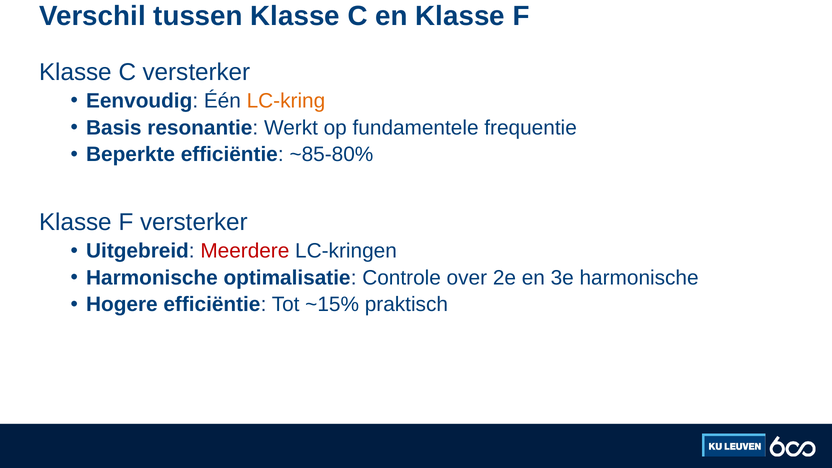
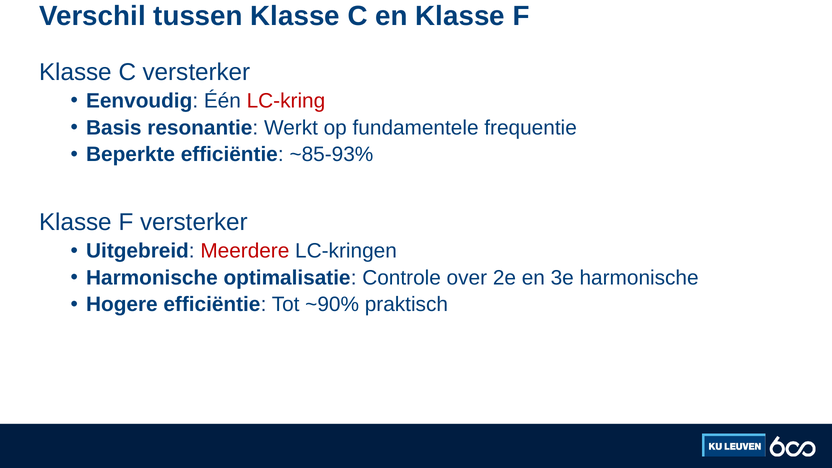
LC-kring colour: orange -> red
~85-80%: ~85-80% -> ~85-93%
~15%: ~15% -> ~90%
